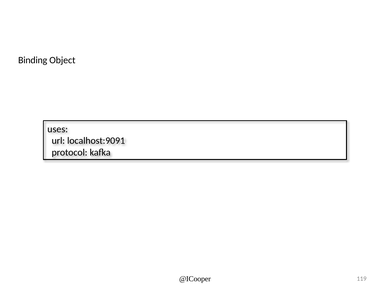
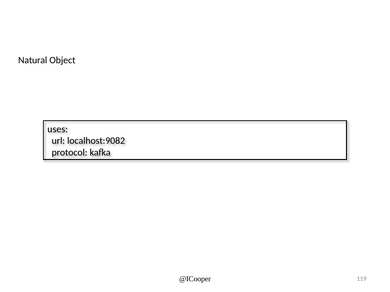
Binding: Binding -> Natural
localhost:9091: localhost:9091 -> localhost:9082
